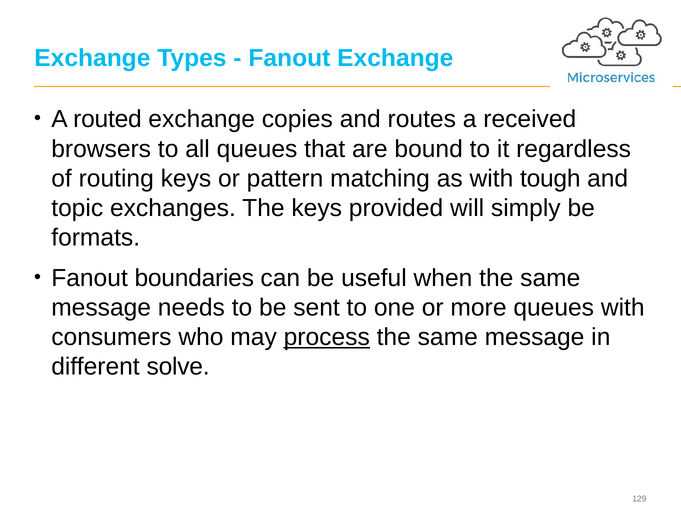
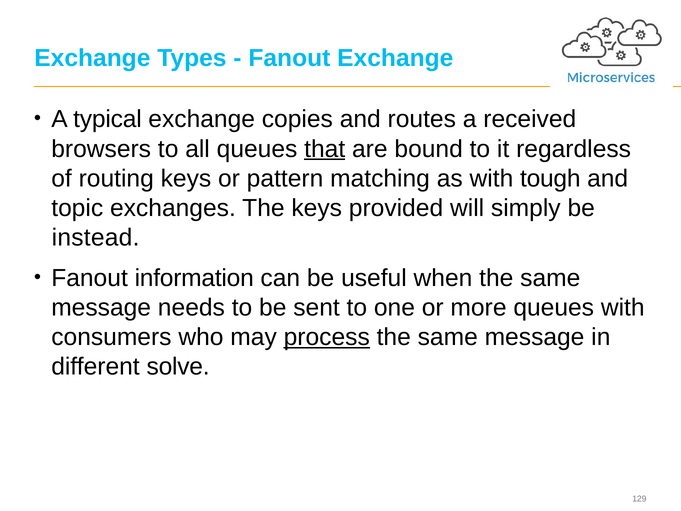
routed: routed -> typical
that underline: none -> present
formats: formats -> instead
boundaries: boundaries -> information
